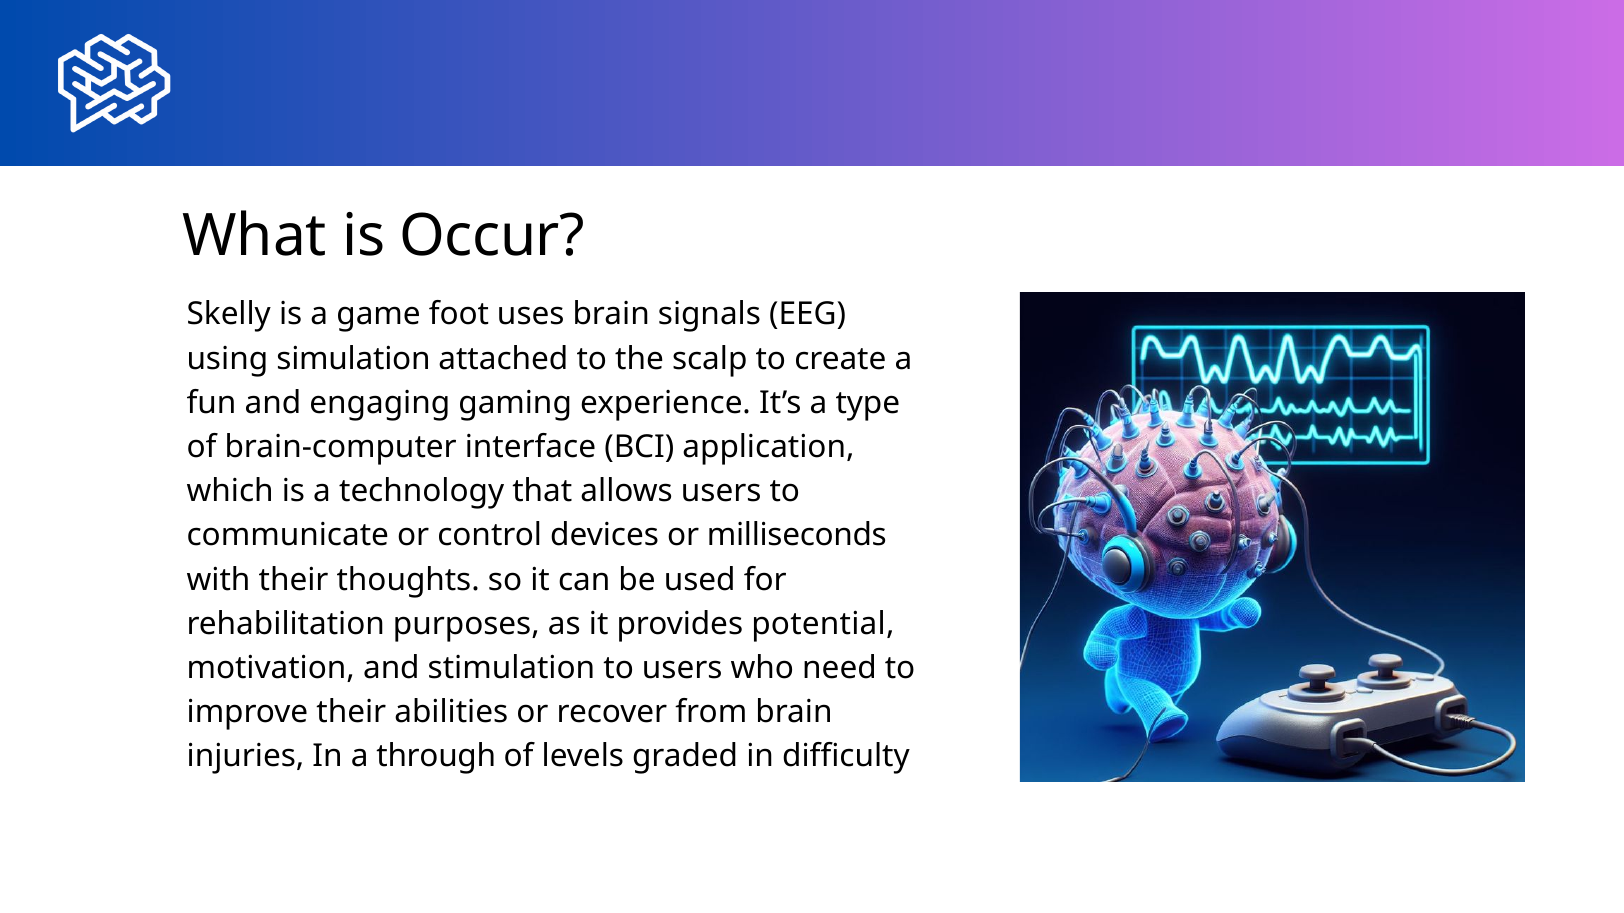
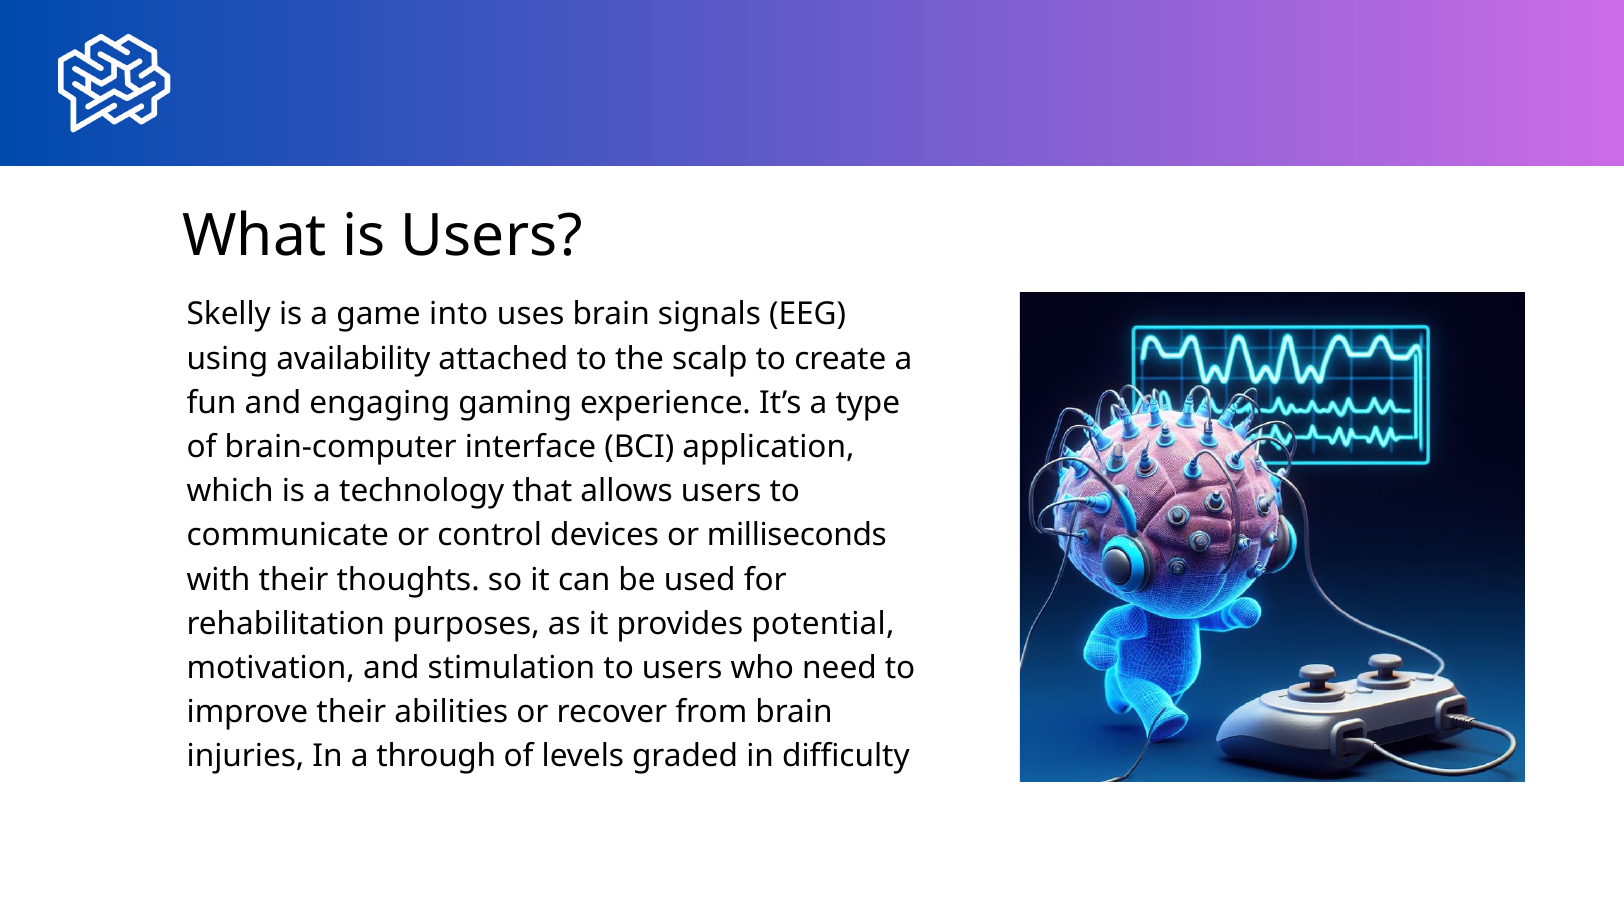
is Occur: Occur -> Users
foot: foot -> into
simulation: simulation -> availability
